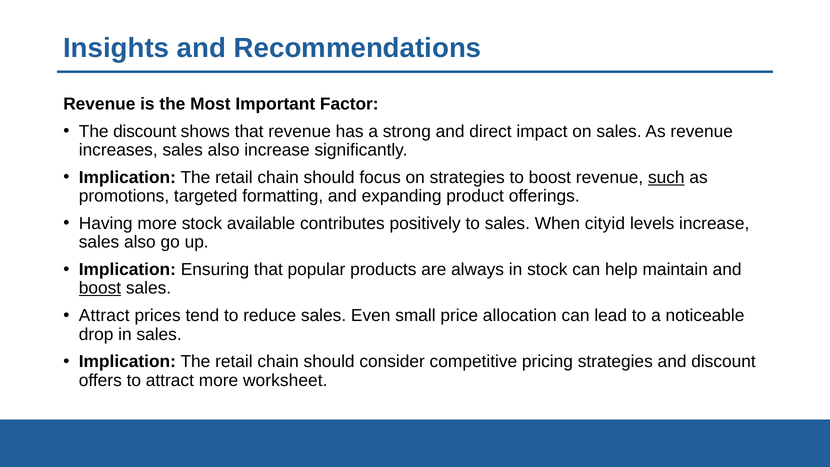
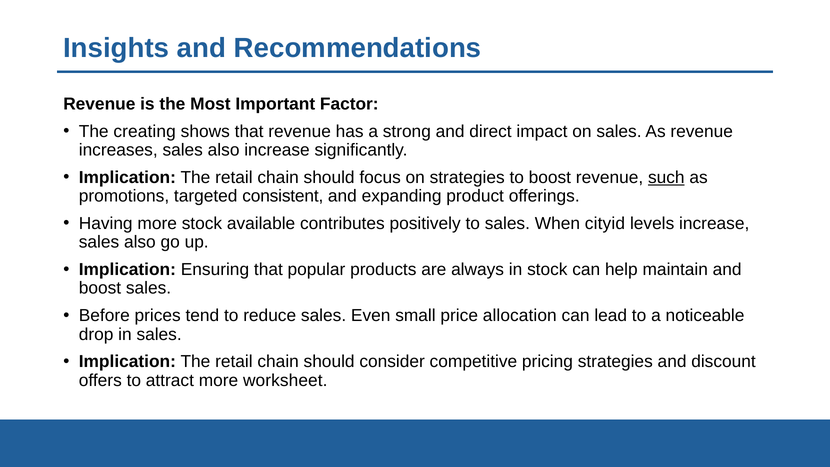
The discount: discount -> creating
formatting: formatting -> consistent
boost at (100, 288) underline: present -> none
Attract at (104, 316): Attract -> Before
